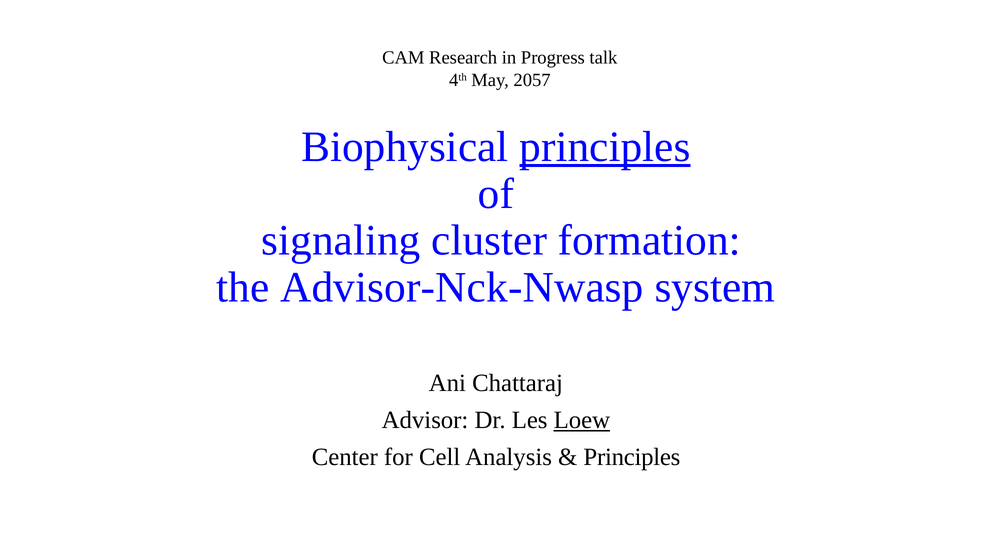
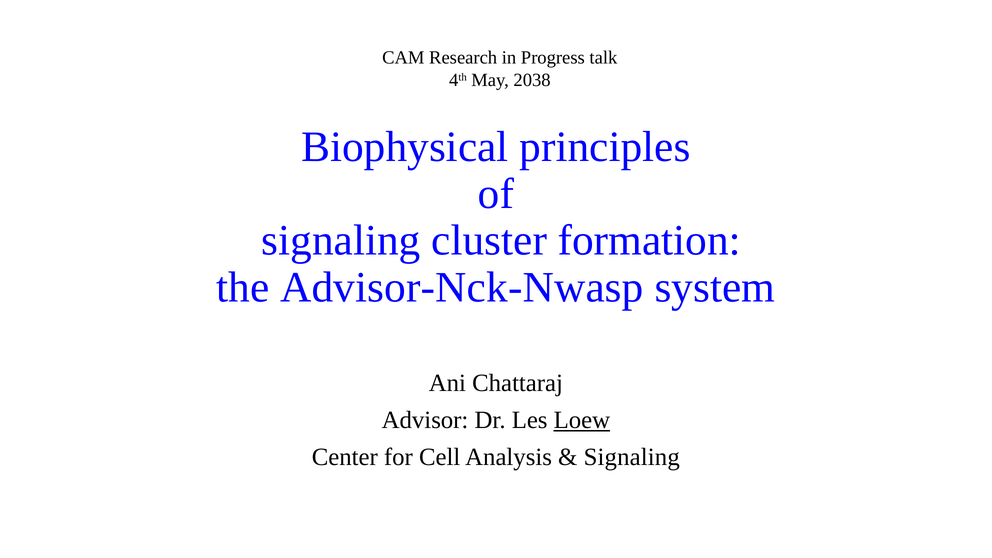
2057: 2057 -> 2038
principles at (605, 147) underline: present -> none
Principles at (632, 457): Principles -> Signaling
